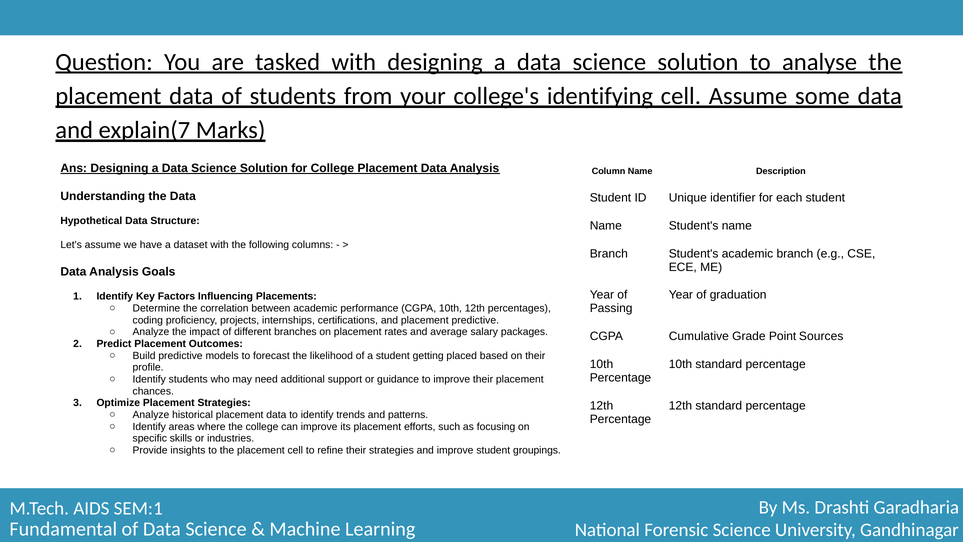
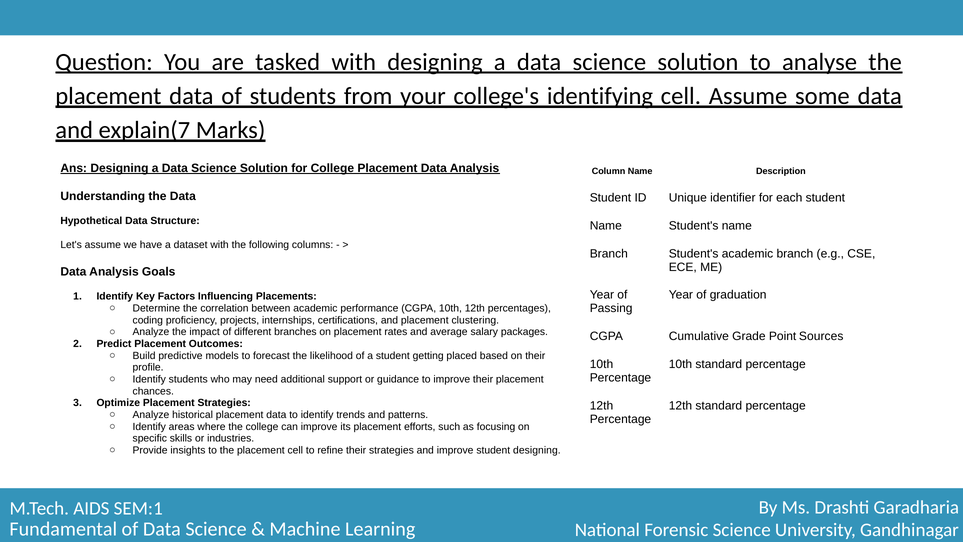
placement predictive: predictive -> clustering
student groupings: groupings -> designing
